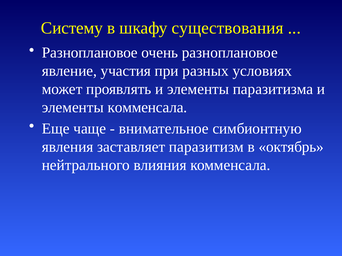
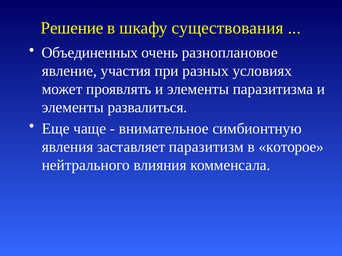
Систему: Систему -> Решение
Разноплановое at (90, 53): Разноплановое -> Объединенных
элементы комменсала: комменсала -> развалиться
октябрь: октябрь -> которое
